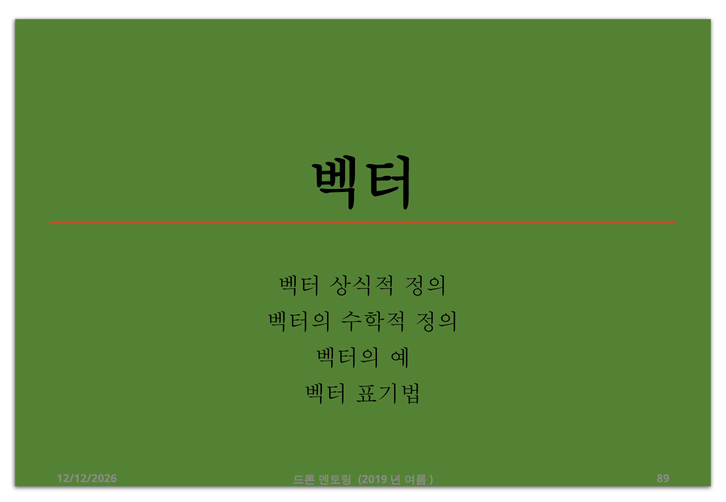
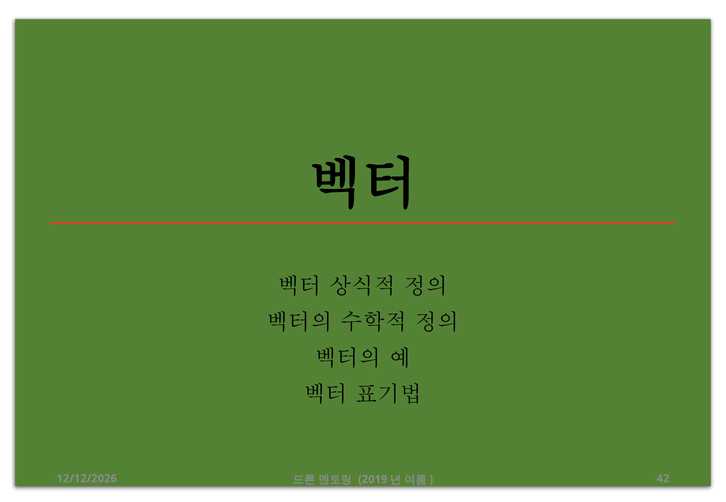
89: 89 -> 42
